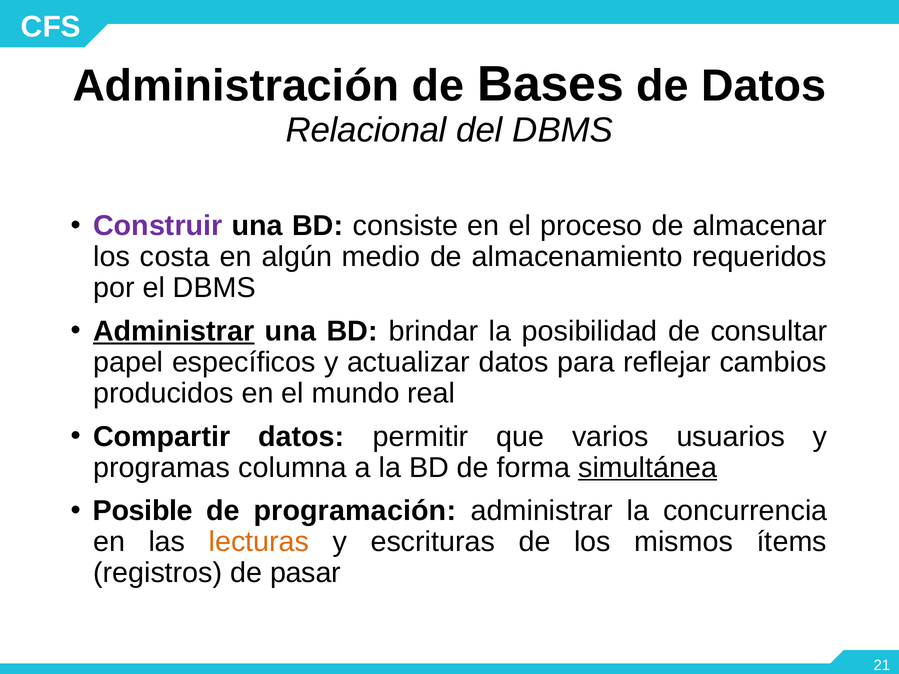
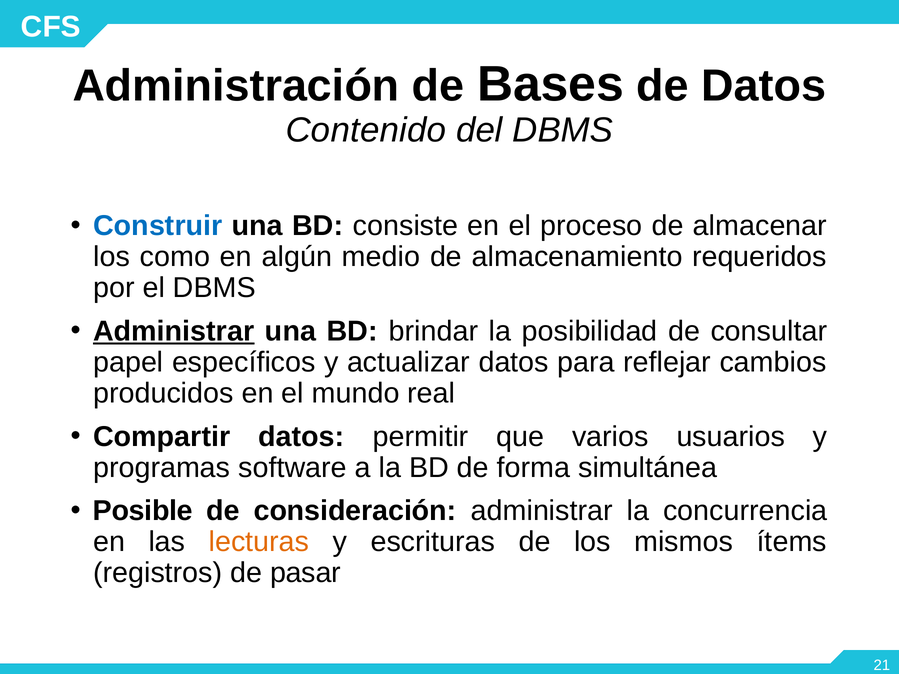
Relacional: Relacional -> Contenido
Construir colour: purple -> blue
costa: costa -> como
columna: columna -> software
simultánea underline: present -> none
programación: programación -> consideración
